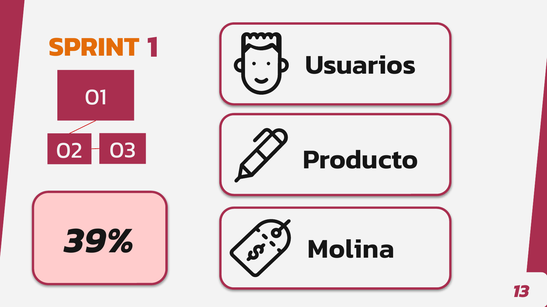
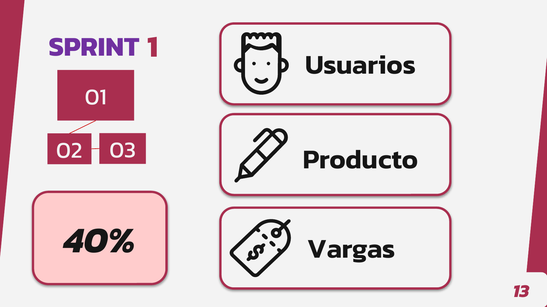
SPRINT colour: orange -> purple
39%: 39% -> 40%
Molina: Molina -> Vargas
